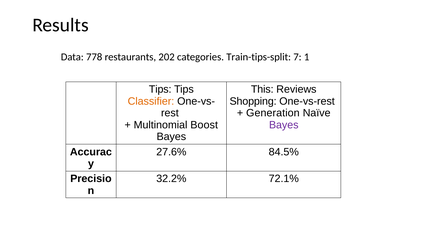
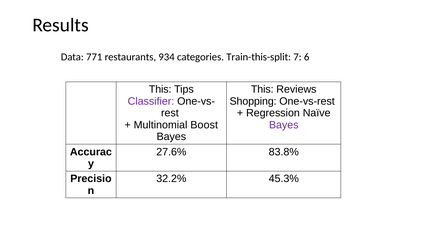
778: 778 -> 771
202: 202 -> 934
Train-tips-split: Train-tips-split -> Train-this-split
1: 1 -> 6
Tips at (160, 89): Tips -> This
Classifier colour: orange -> purple
Generation: Generation -> Regression
84.5%: 84.5% -> 83.8%
72.1%: 72.1% -> 45.3%
